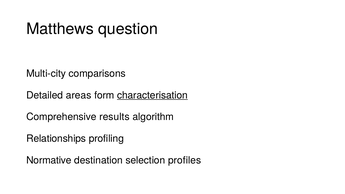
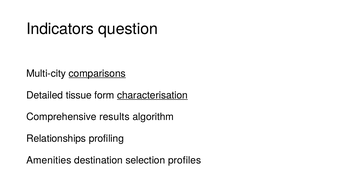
Matthews: Matthews -> Indicators
comparisons underline: none -> present
areas: areas -> tissue
Normative: Normative -> Amenities
